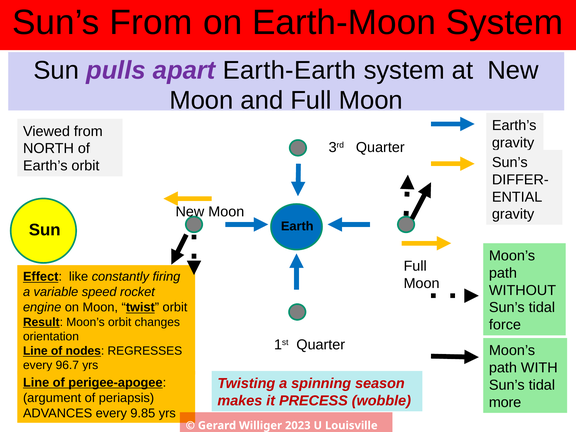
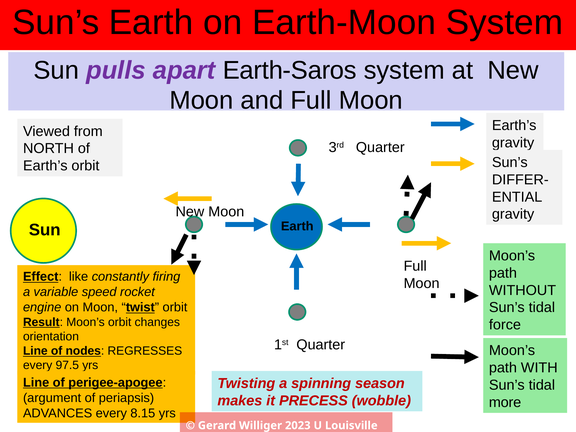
Sun’s From: From -> Earth
Earth-Earth: Earth-Earth -> Earth-Saros
96.7: 96.7 -> 97.5
9.85: 9.85 -> 8.15
